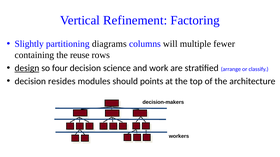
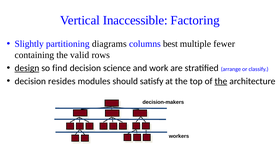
Refinement: Refinement -> Inaccessible
will: will -> best
reuse: reuse -> valid
four: four -> find
points: points -> satisfy
the at (221, 81) underline: none -> present
